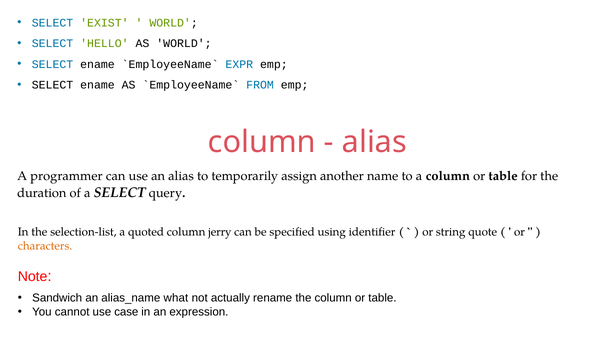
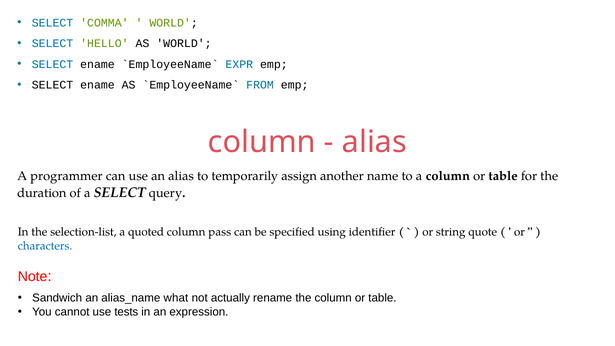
EXIST: EXIST -> COMMA
jerry: jerry -> pass
characters colour: orange -> blue
case: case -> tests
